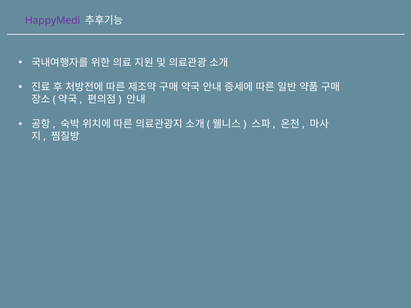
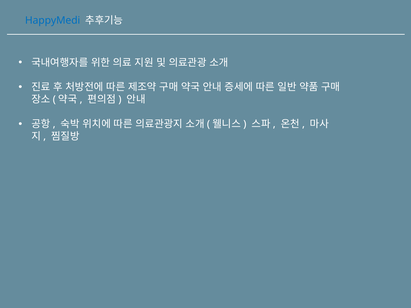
HappyMedi colour: purple -> blue
